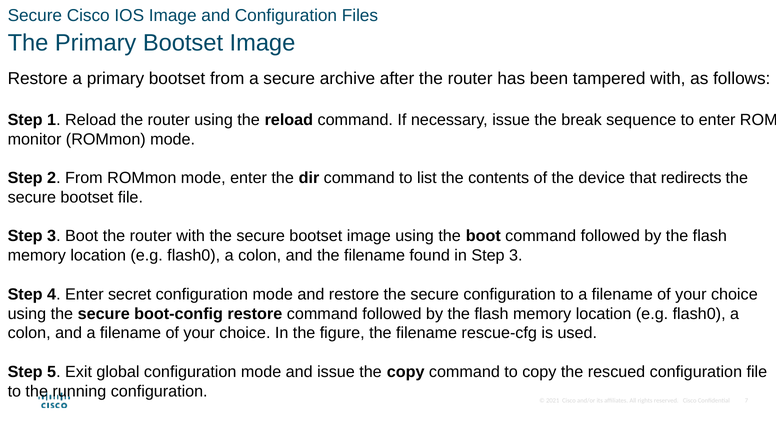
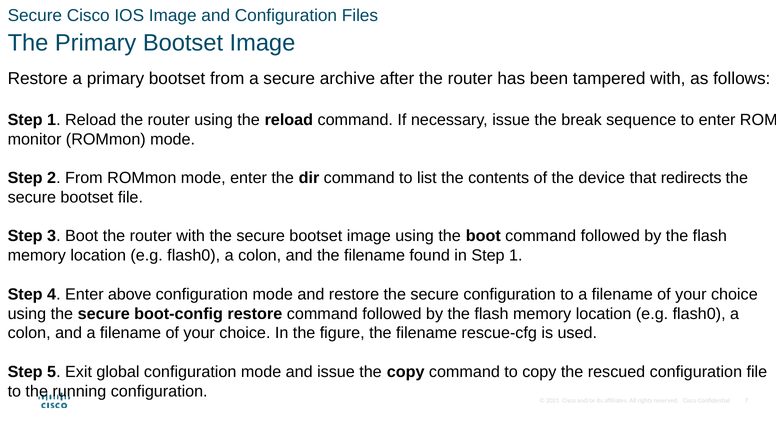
in Step 3: 3 -> 1
secret: secret -> above
